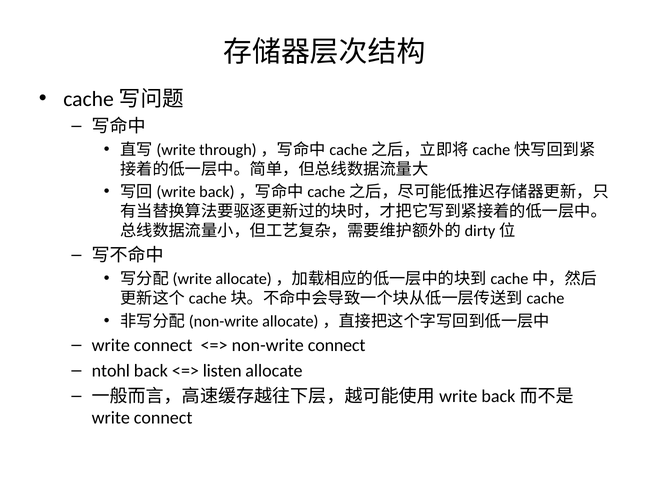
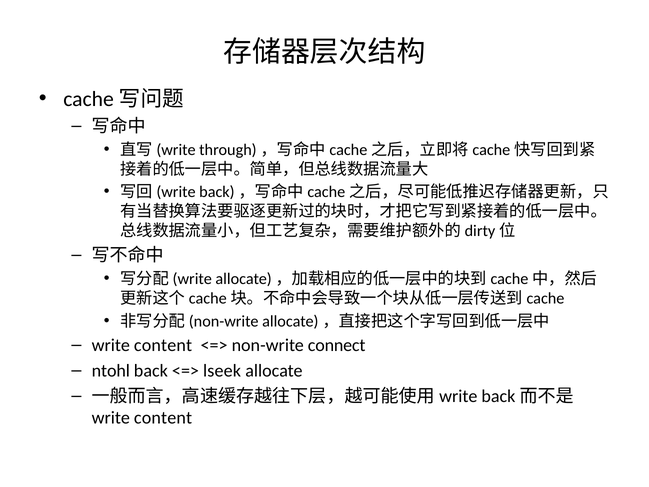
connect at (163, 345): connect -> content
listen: listen -> lseek
connect at (163, 418): connect -> content
